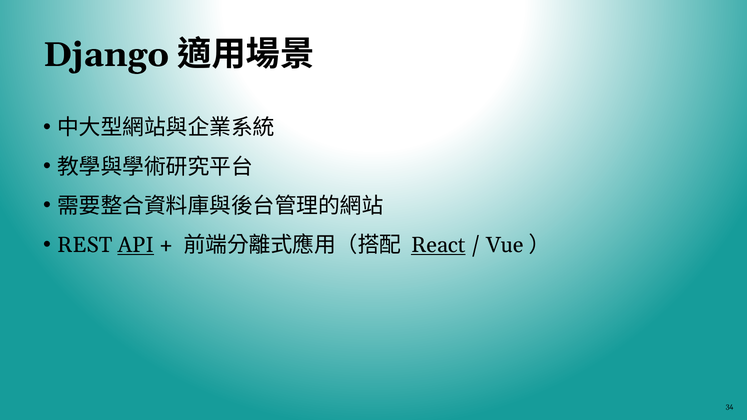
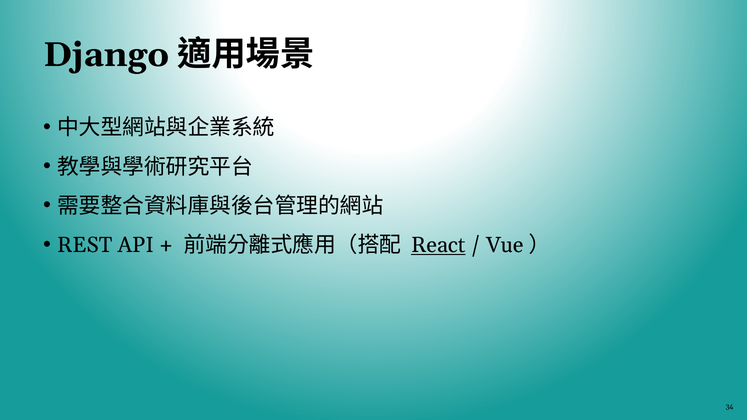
API underline: present -> none
